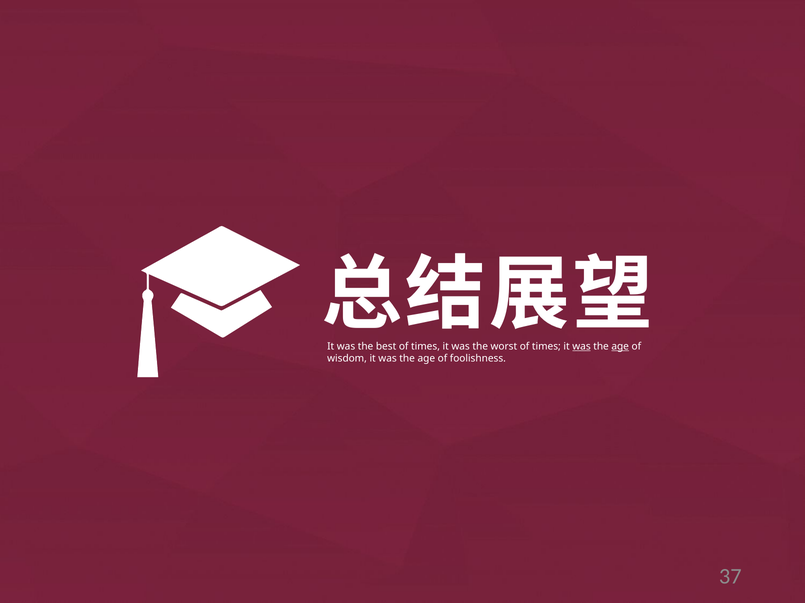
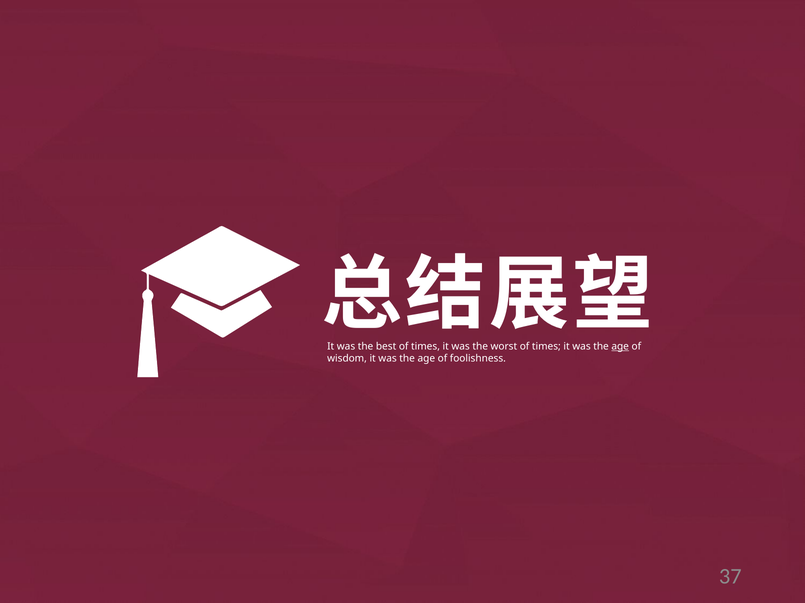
was at (582, 347) underline: present -> none
